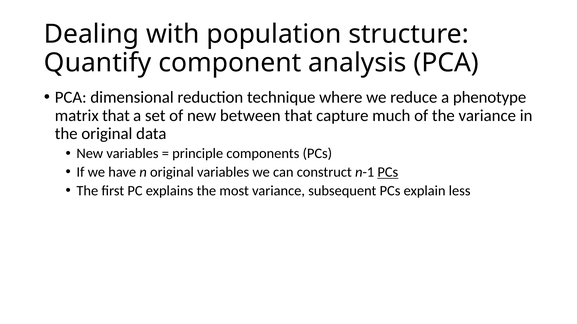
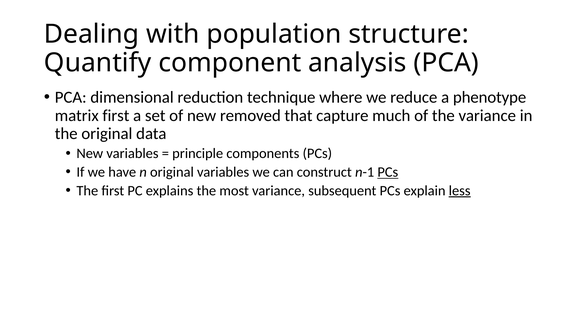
matrix that: that -> first
between: between -> removed
less underline: none -> present
